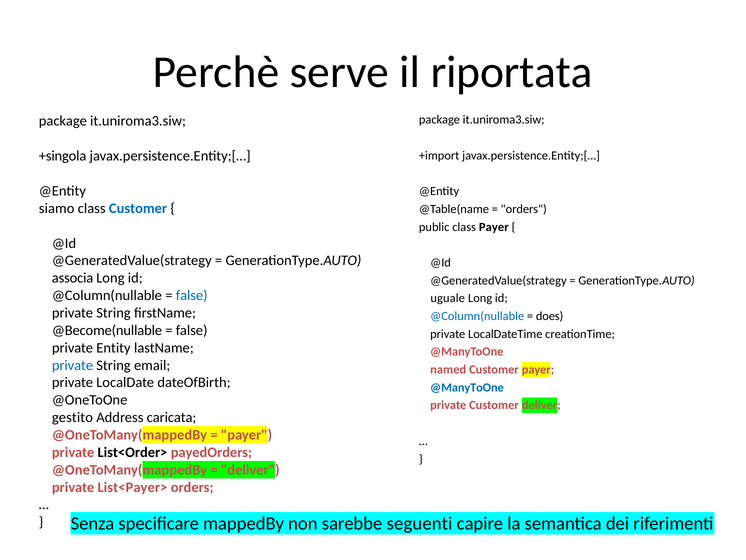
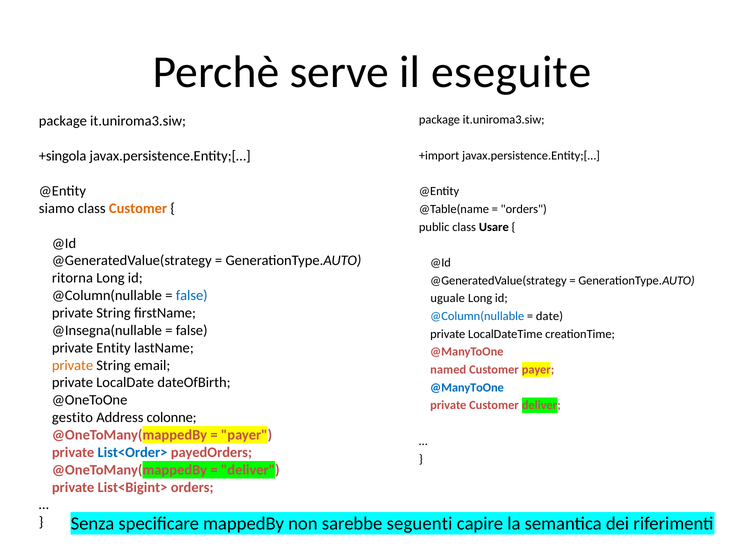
riportata: riportata -> eseguite
Customer at (138, 208) colour: blue -> orange
class Payer: Payer -> Usare
associa: associa -> ritorna
does: does -> date
@Become(nullable: @Become(nullable -> @Insegna(nullable
private at (73, 365) colour: blue -> orange
caricata: caricata -> colonne
List<Order> colour: black -> blue
List<Payer>: List<Payer> -> List<Bigint>
